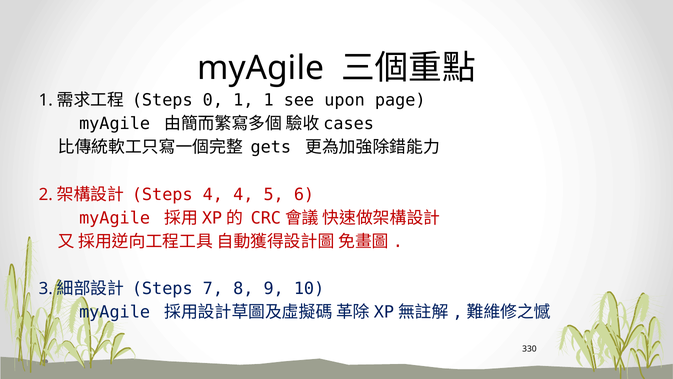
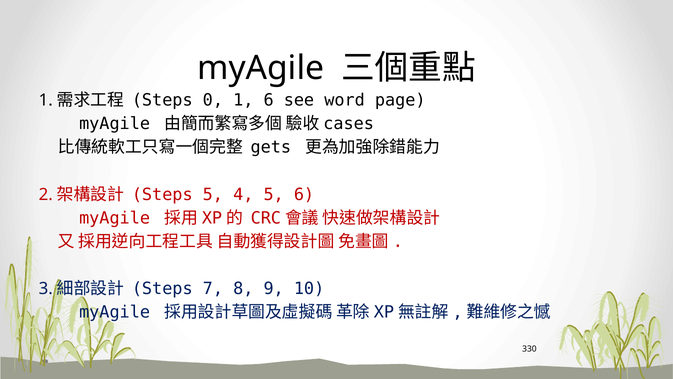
1 1: 1 -> 6
upon: upon -> word
Steps 4: 4 -> 5
